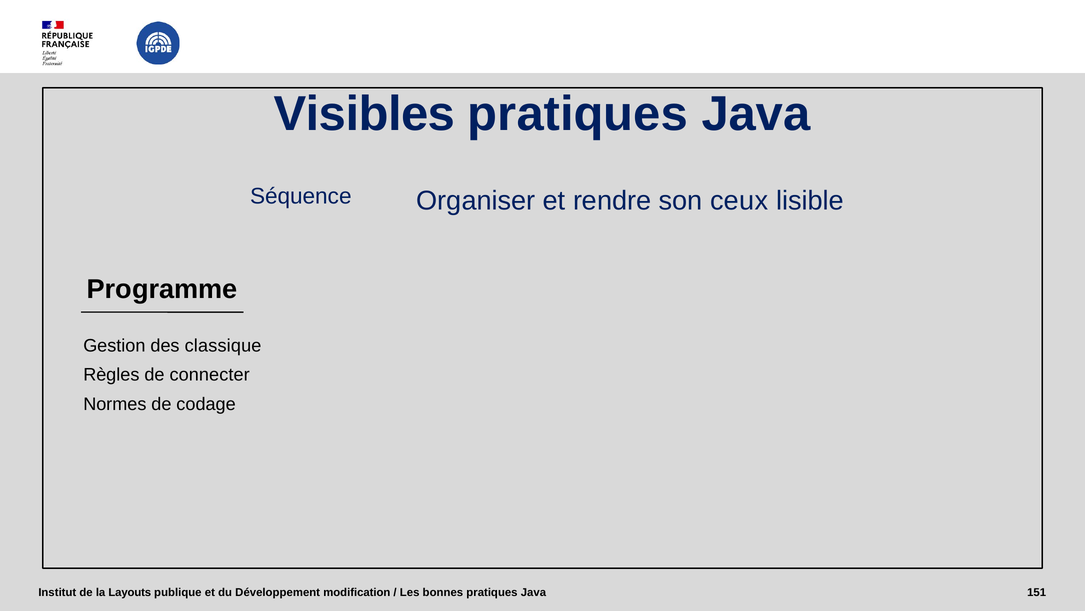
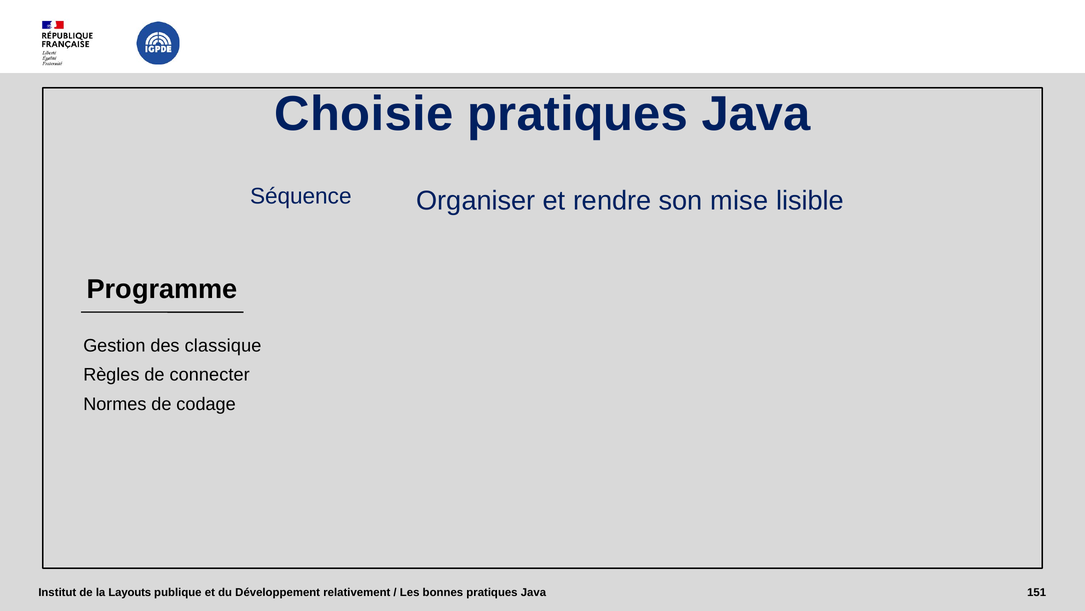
Visibles: Visibles -> Choisie
ceux: ceux -> mise
modification: modification -> relativement
